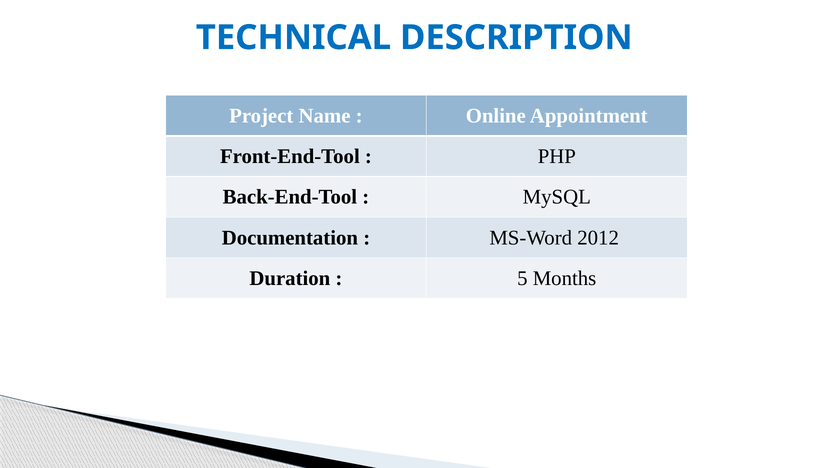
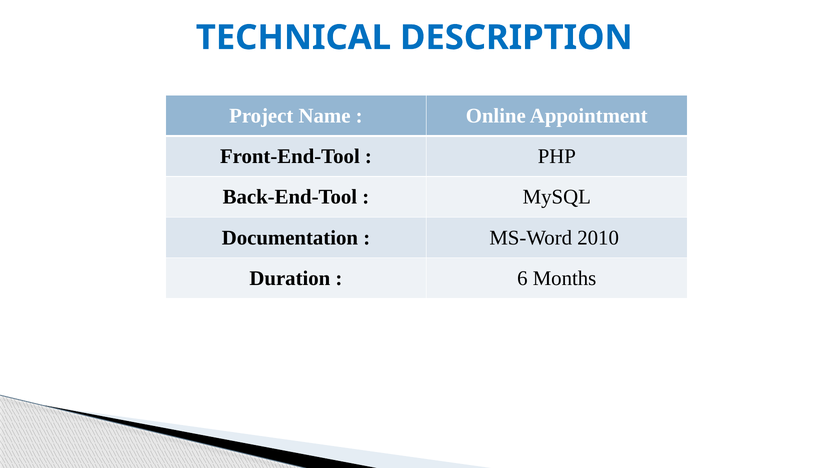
2012: 2012 -> 2010
5: 5 -> 6
